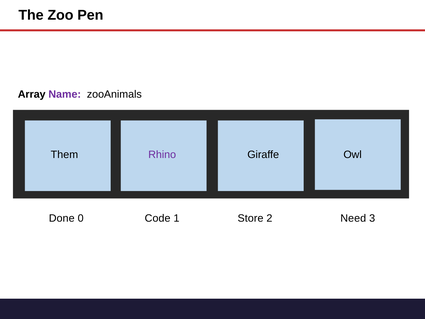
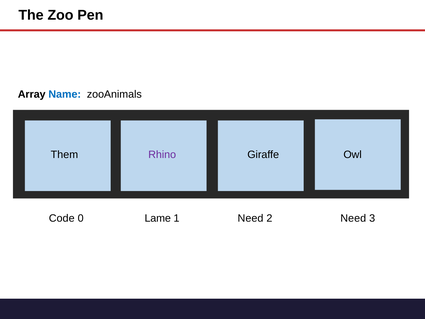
Name colour: purple -> blue
Done: Done -> Code
Code: Code -> Lame
1 Store: Store -> Need
